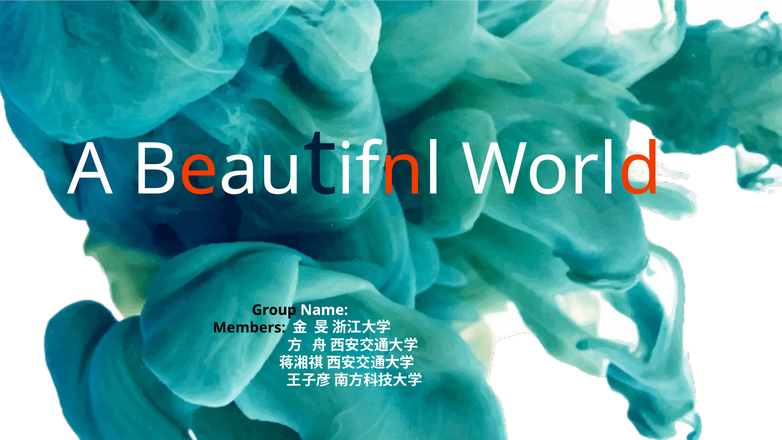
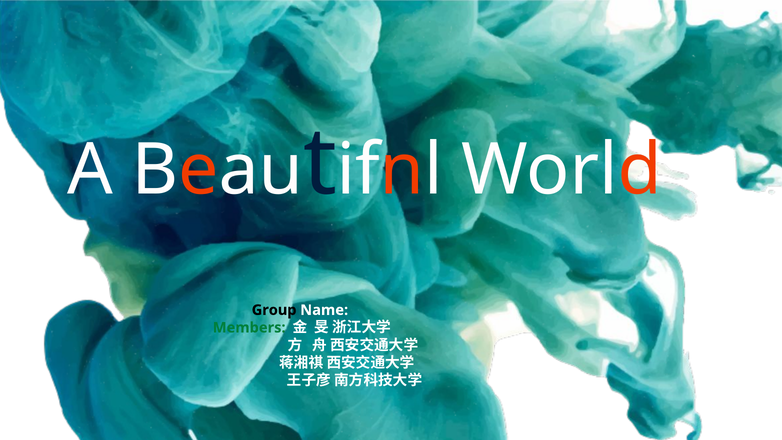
Members colour: black -> green
